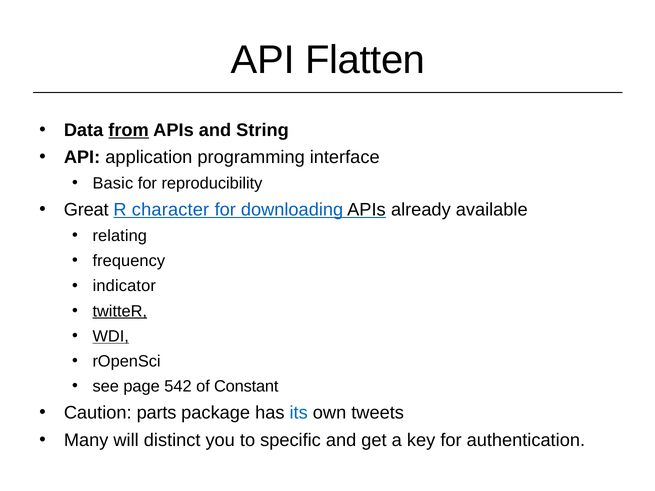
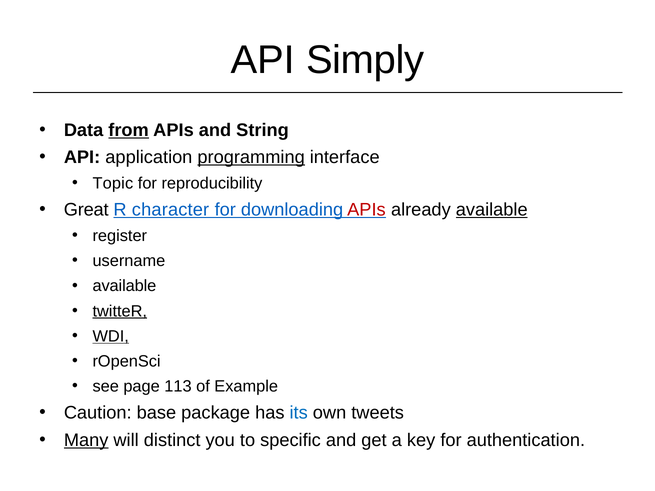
Flatten: Flatten -> Simply
programming underline: none -> present
Basic: Basic -> Topic
APIs at (366, 210) colour: black -> red
available at (492, 210) underline: none -> present
relating: relating -> register
frequency: frequency -> username
indicator at (124, 286): indicator -> available
542: 542 -> 113
Constant: Constant -> Example
parts: parts -> base
Many underline: none -> present
